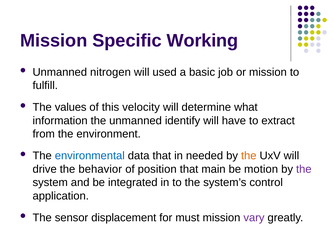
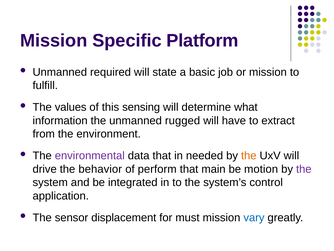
Working: Working -> Platform
nitrogen: nitrogen -> required
used: used -> state
velocity: velocity -> sensing
identify: identify -> rugged
environmental colour: blue -> purple
position: position -> perform
vary colour: purple -> blue
